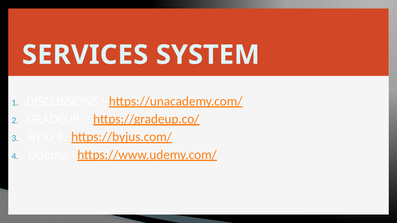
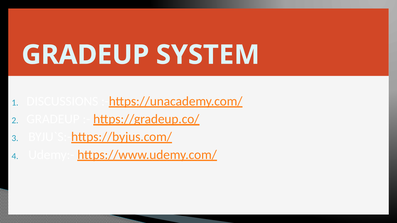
SERVICES at (85, 55): SERVICES -> GRADEUP
